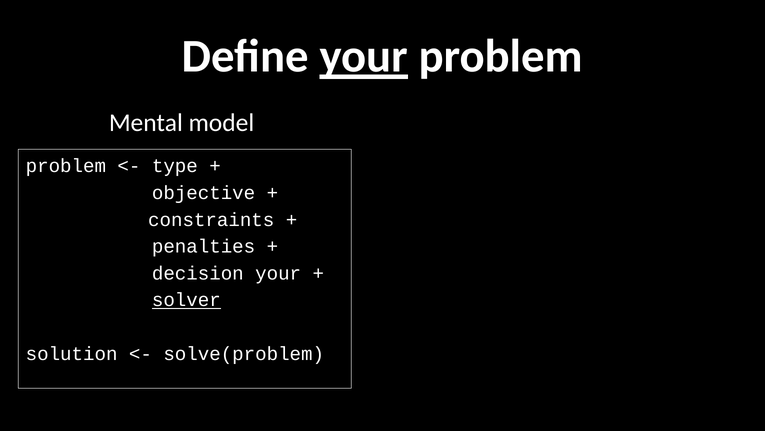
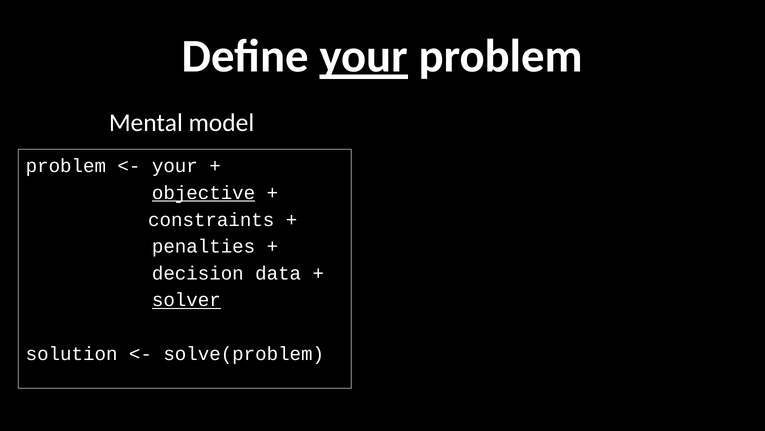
type at (175, 166): type -> your
objective underline: none -> present
decision your: your -> data
